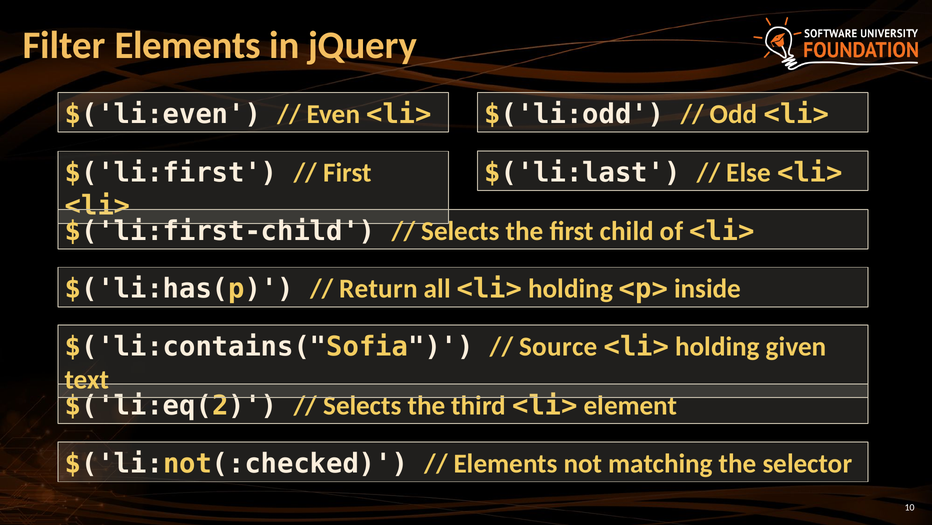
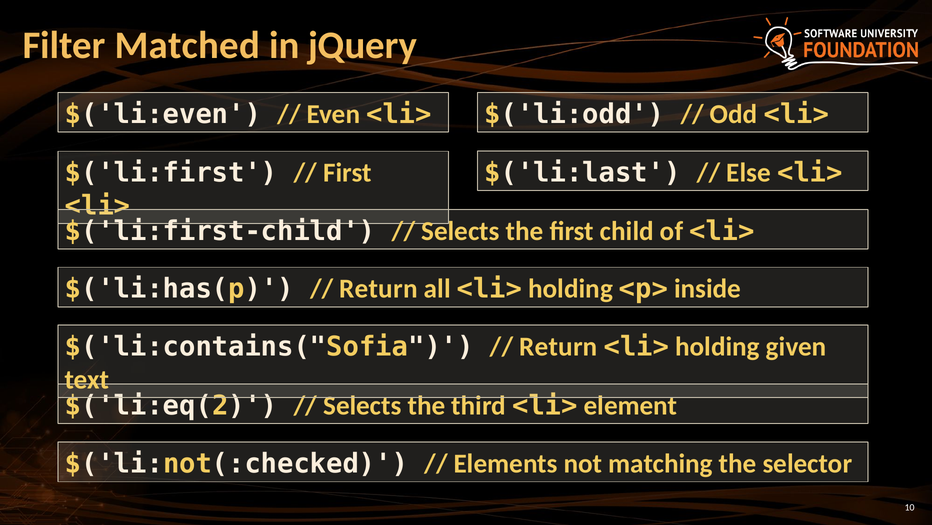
Filter Elements: Elements -> Matched
Source at (558, 347): Source -> Return
